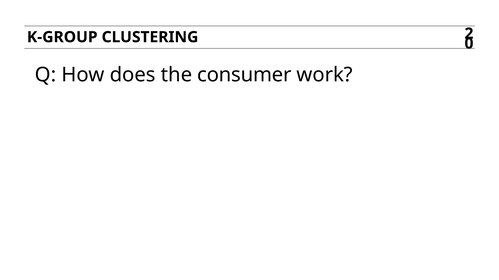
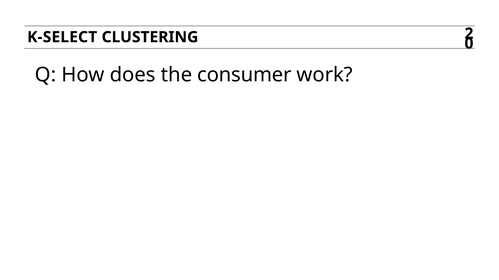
K-GROUP: K-GROUP -> K-SELECT
